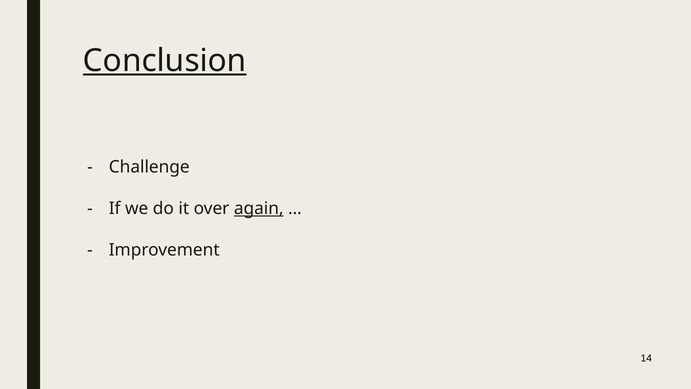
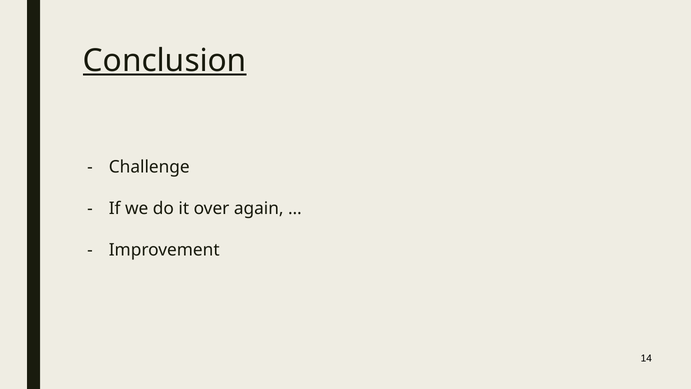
again underline: present -> none
